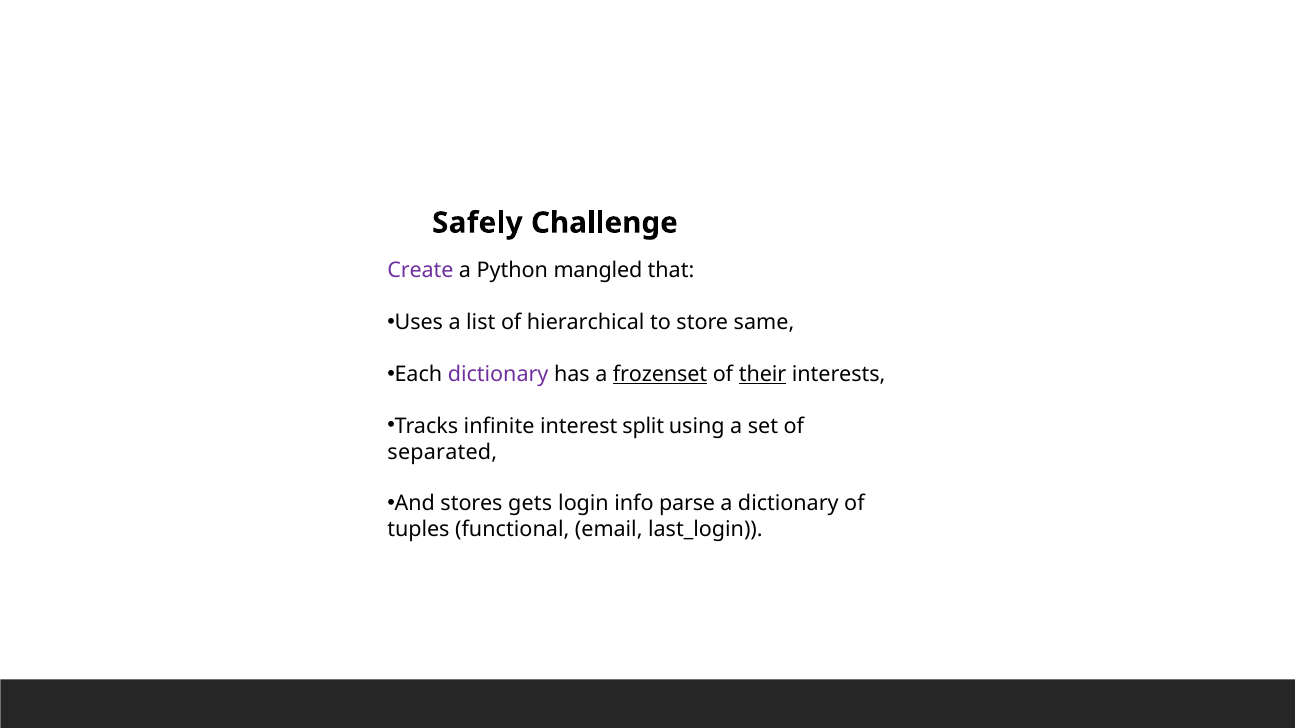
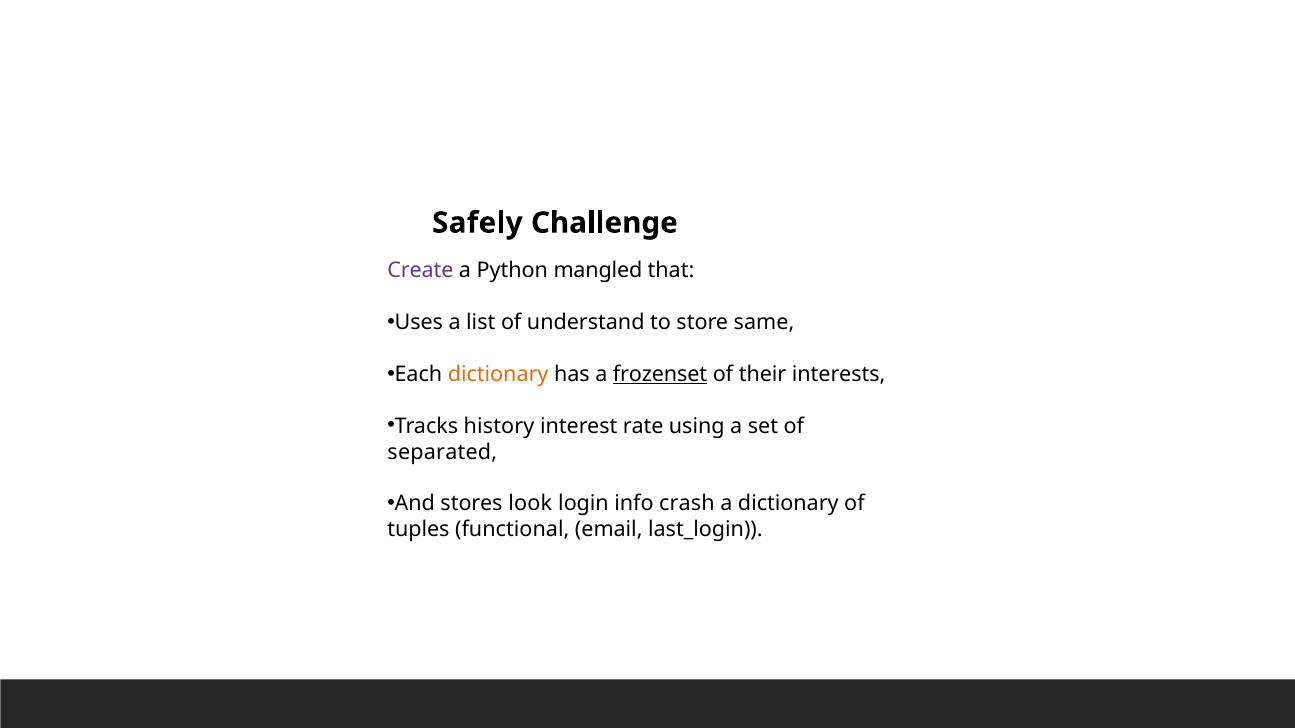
hierarchical: hierarchical -> understand
dictionary at (498, 375) colour: purple -> orange
their underline: present -> none
infinite: infinite -> history
split: split -> rate
gets: gets -> look
parse: parse -> crash
